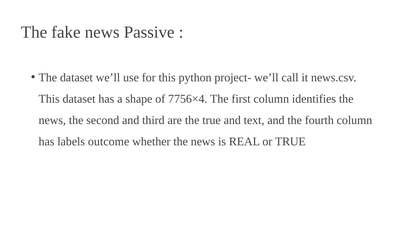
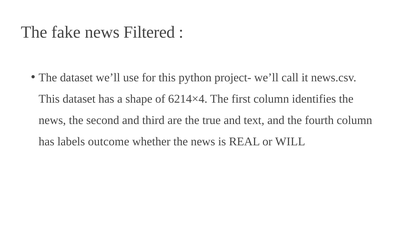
Passive: Passive -> Filtered
7756×4: 7756×4 -> 6214×4
or TRUE: TRUE -> WILL
